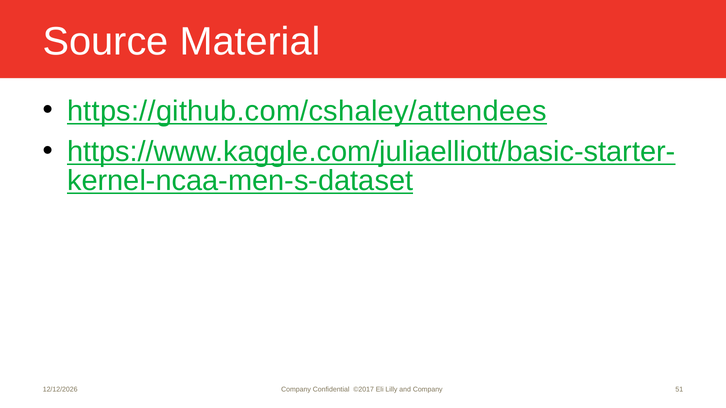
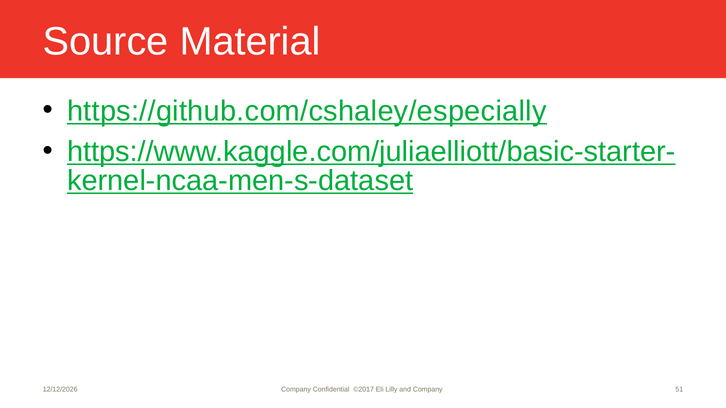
https://github.com/cshaley/attendees: https://github.com/cshaley/attendees -> https://github.com/cshaley/especially
